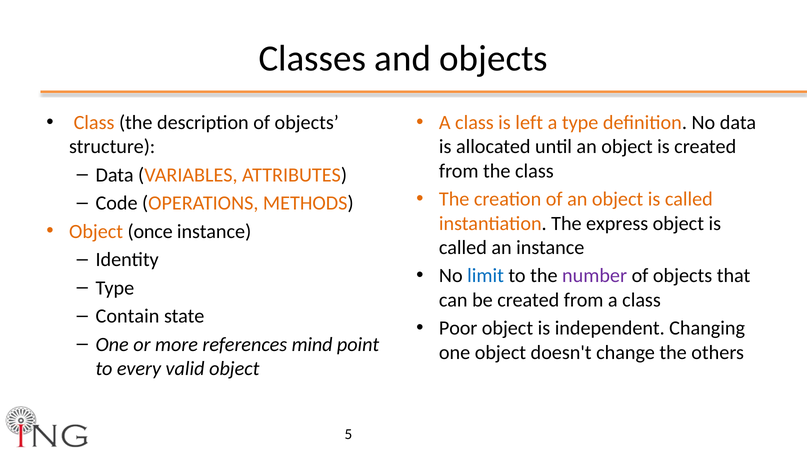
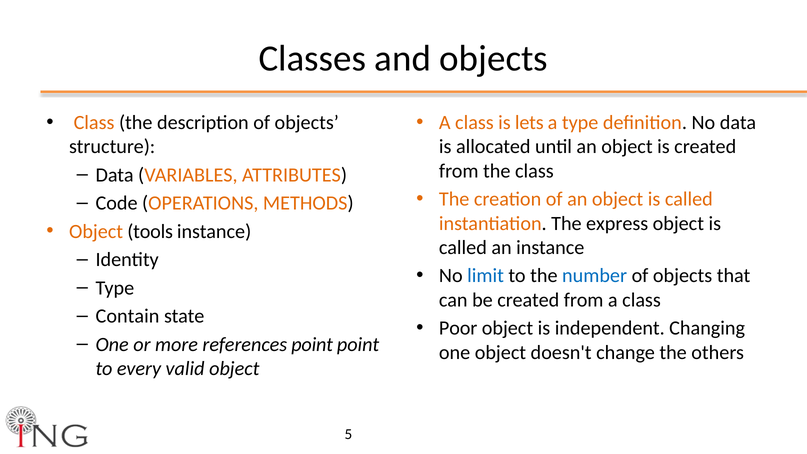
left: left -> lets
once: once -> tools
number colour: purple -> blue
references mind: mind -> point
